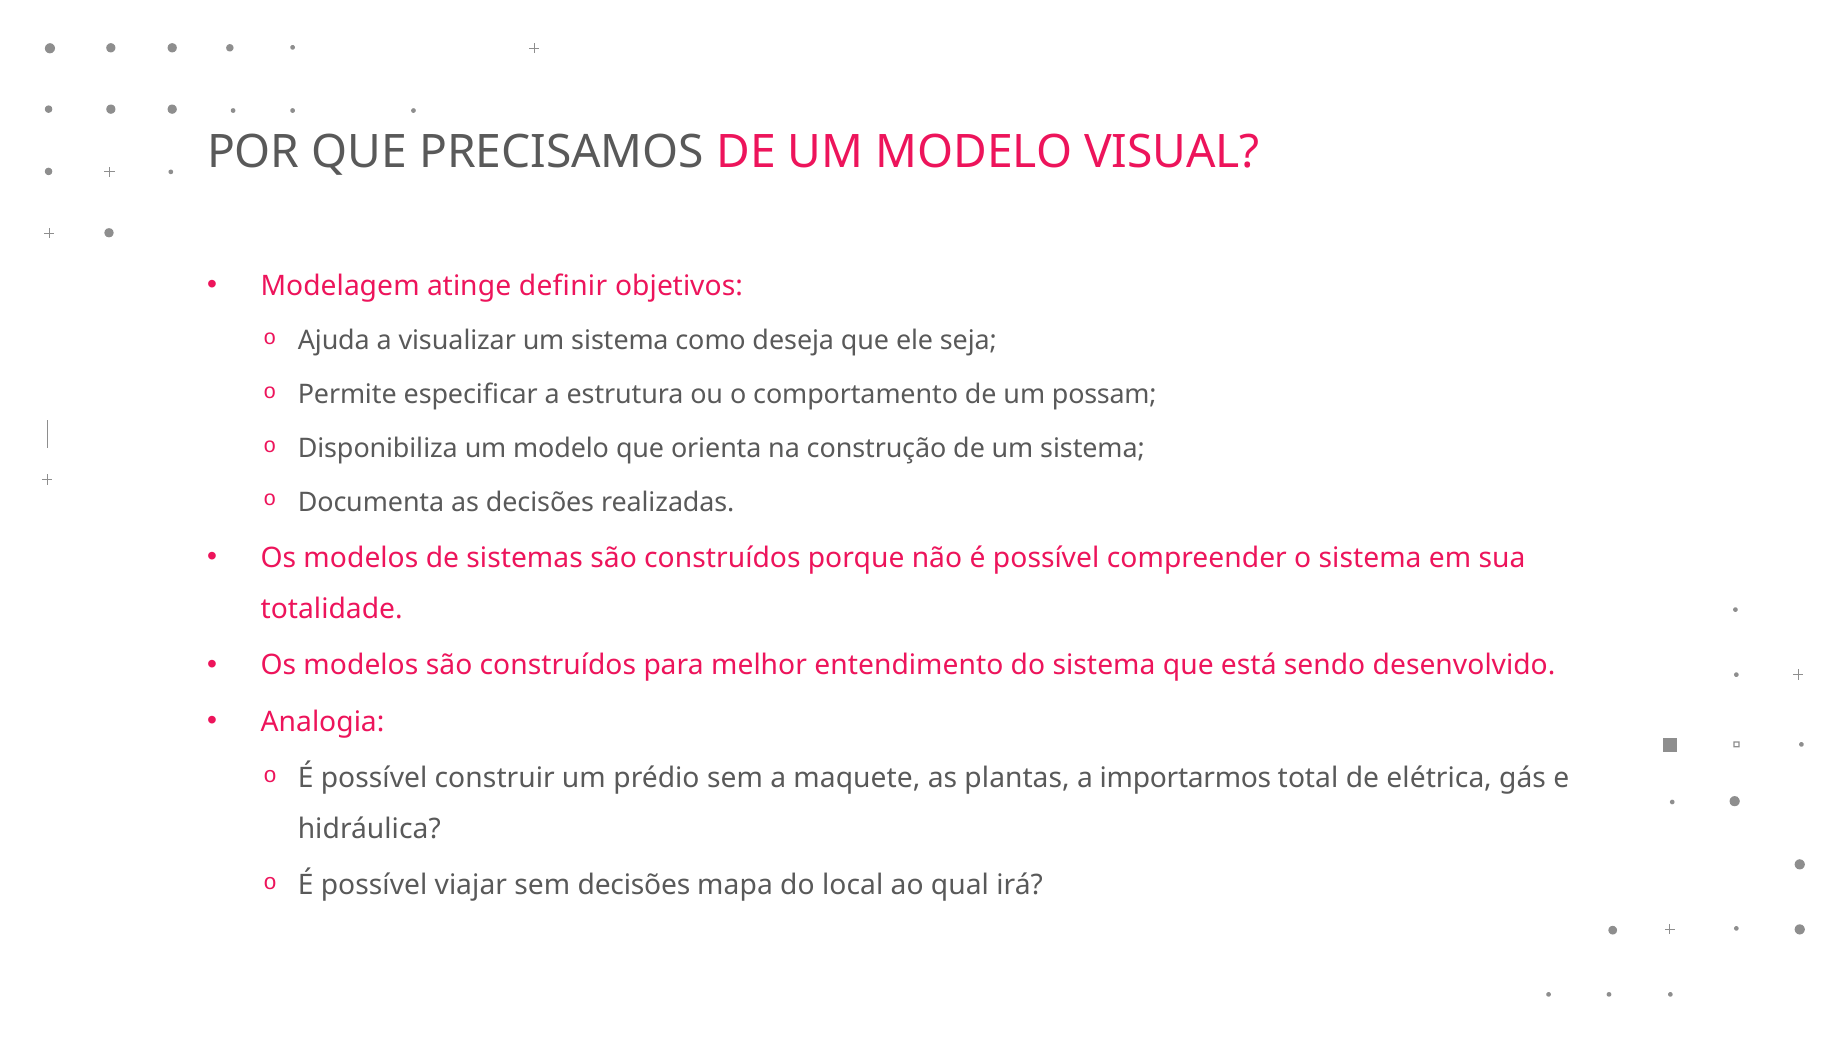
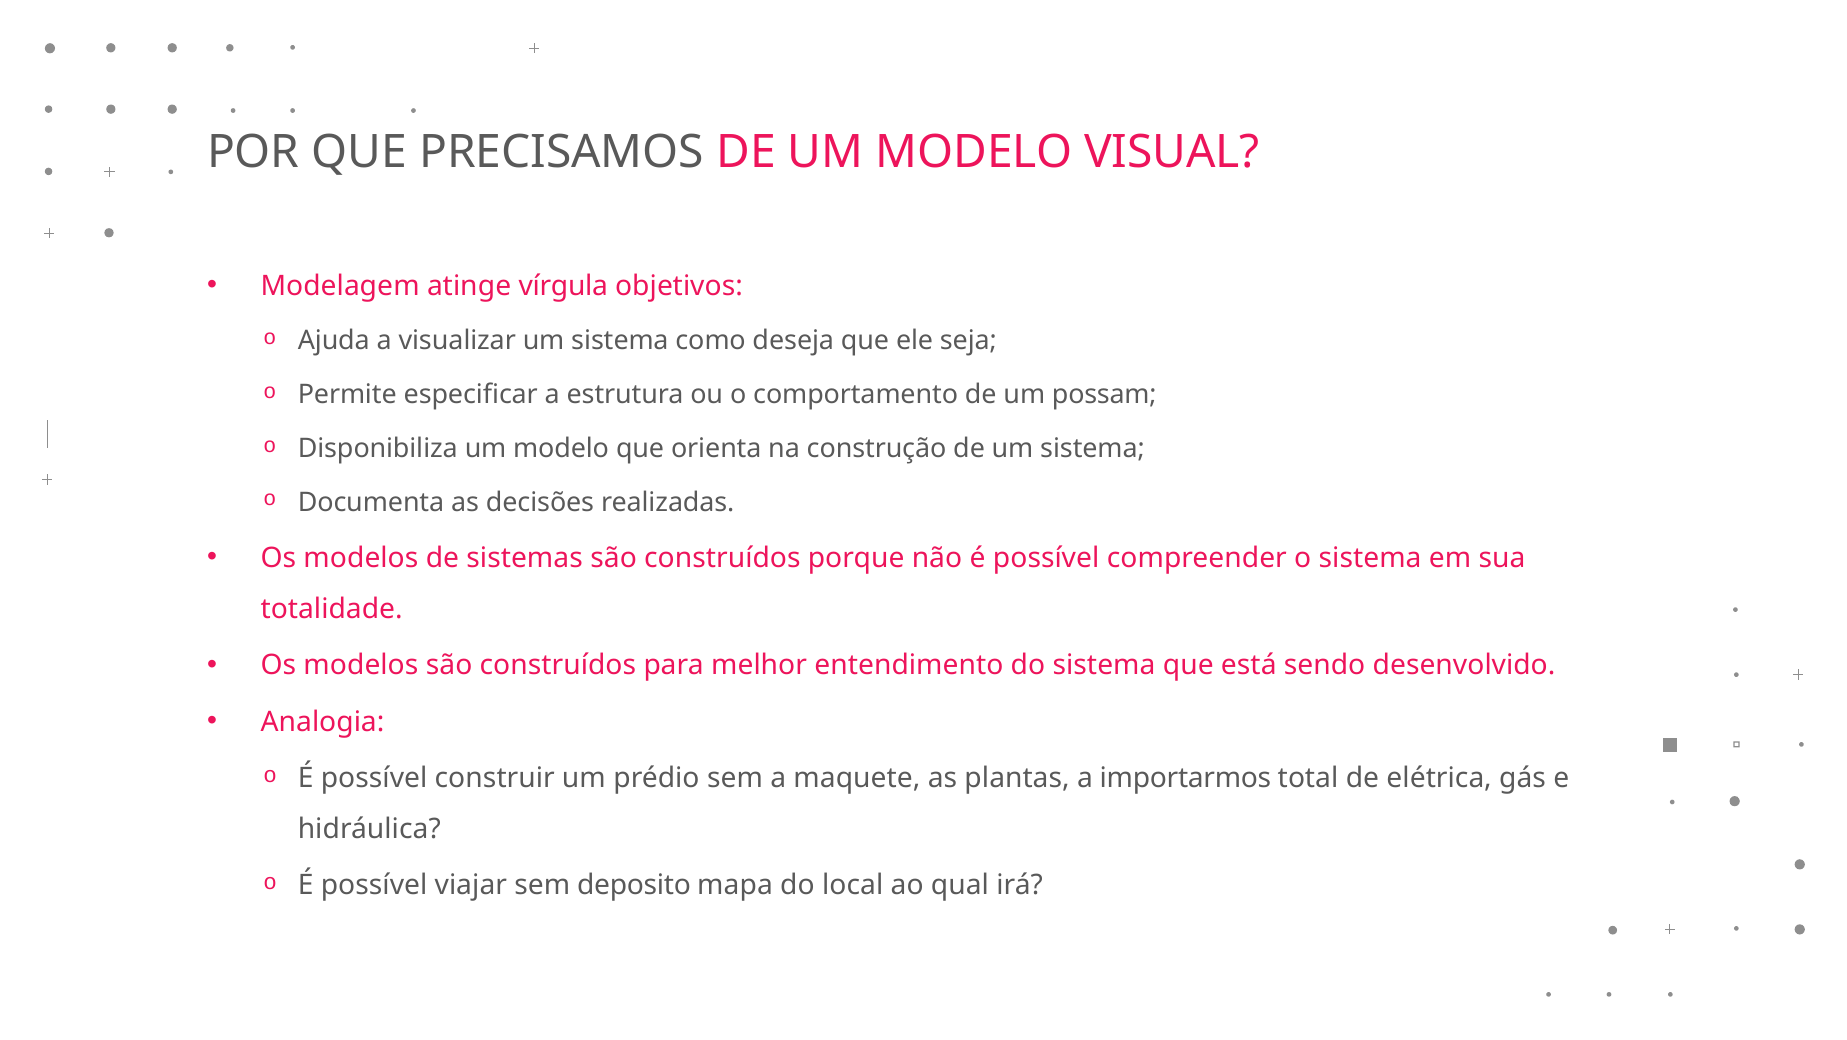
definir: definir -> vírgula
sem decisões: decisões -> deposito
